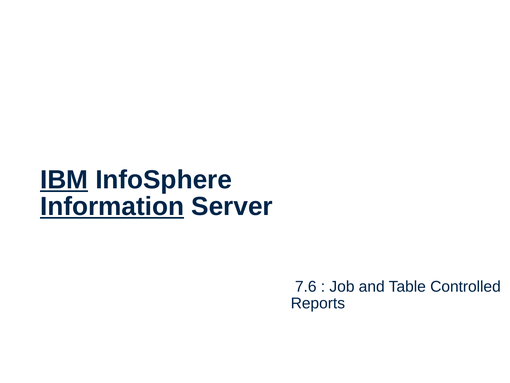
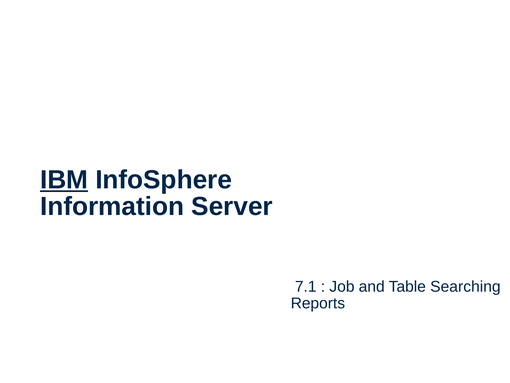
Information underline: present -> none
7.6: 7.6 -> 7.1
Controlled: Controlled -> Searching
